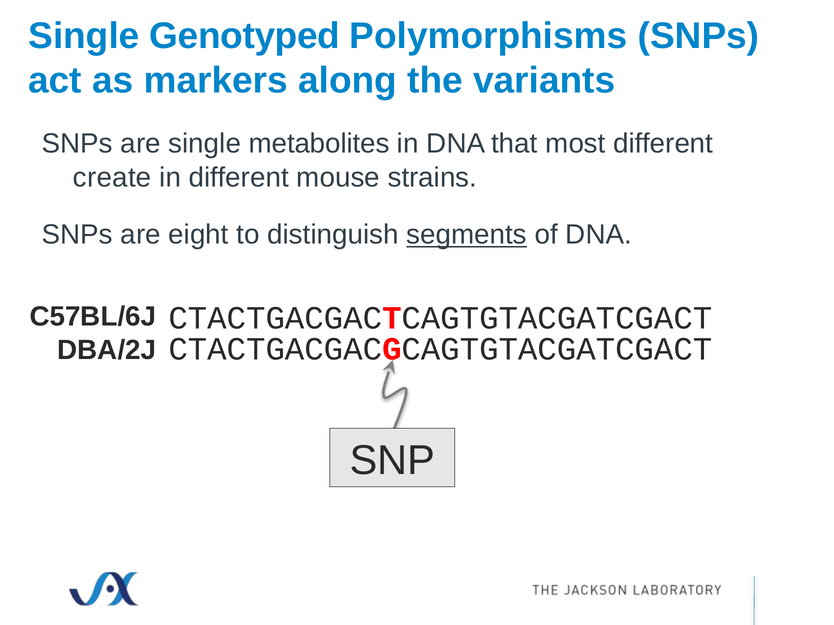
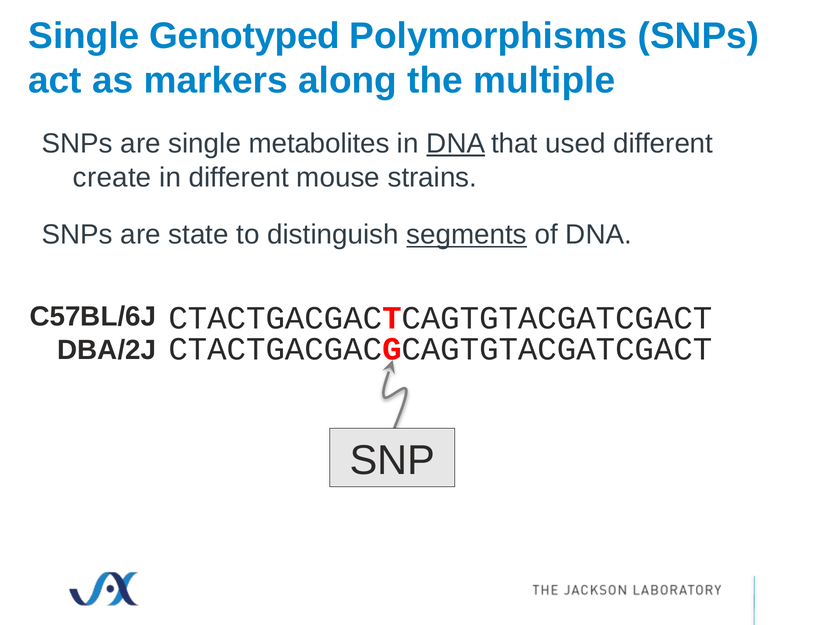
variants: variants -> multiple
DNA at (456, 144) underline: none -> present
most: most -> used
eight: eight -> state
